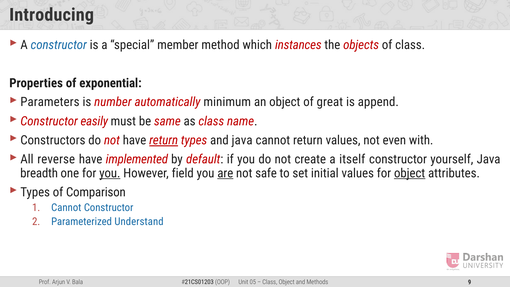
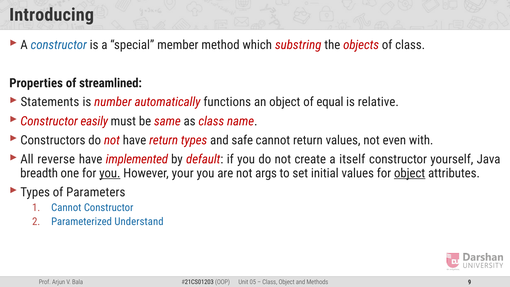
instances: instances -> substring
exponential: exponential -> streamlined
Parameters: Parameters -> Statements
minimum: minimum -> functions
great: great -> equal
append: append -> relative
return at (164, 140) underline: present -> none
and java: java -> safe
field: field -> your
are underline: present -> none
safe: safe -> args
Comparison: Comparison -> Parameters
